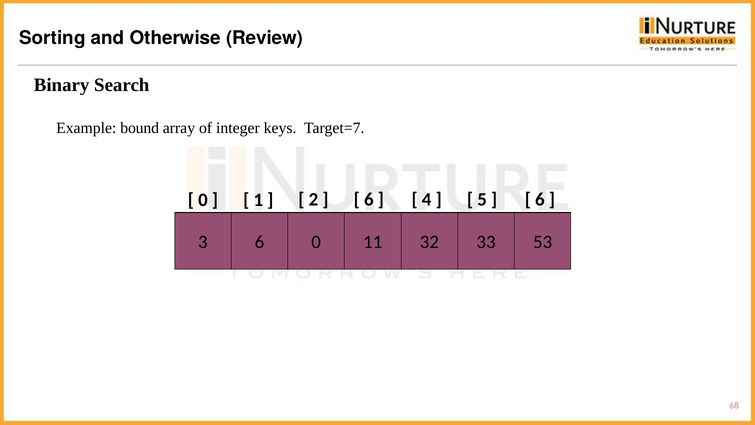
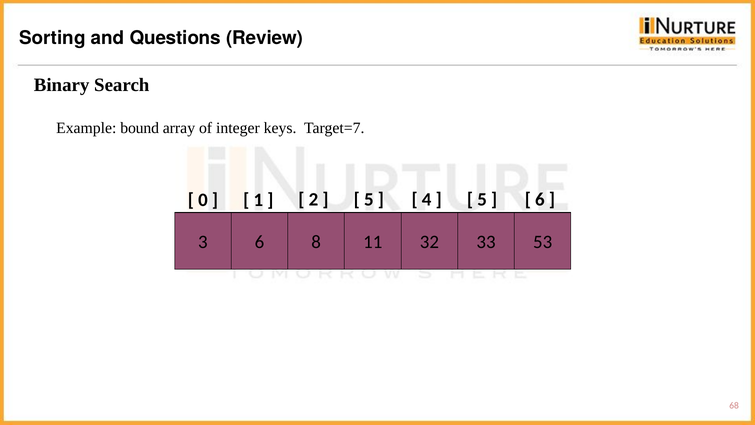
Otherwise: Otherwise -> Questions
6 at (369, 199): 6 -> 5
6 0: 0 -> 8
